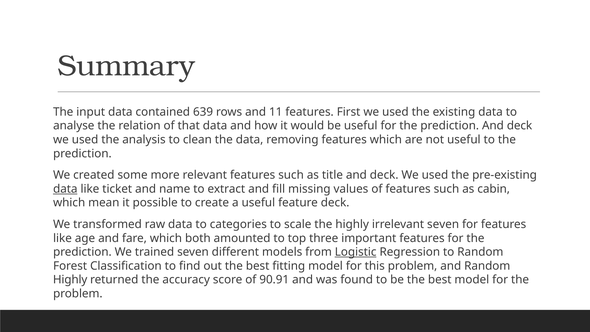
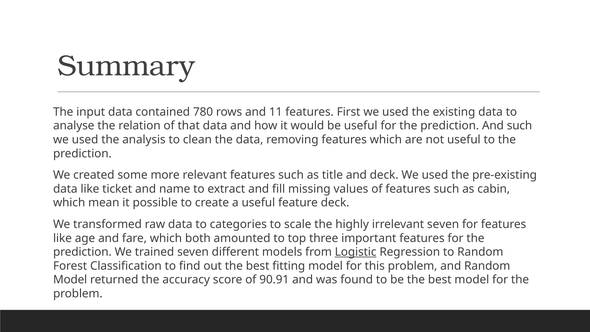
639: 639 -> 780
prediction And deck: deck -> such
data at (65, 189) underline: present -> none
Highly at (70, 280): Highly -> Model
